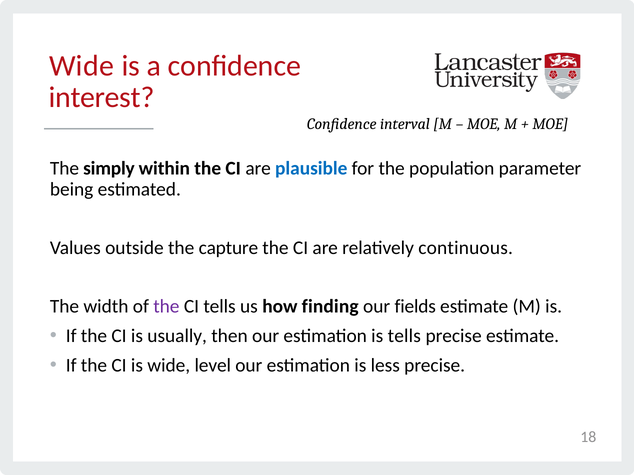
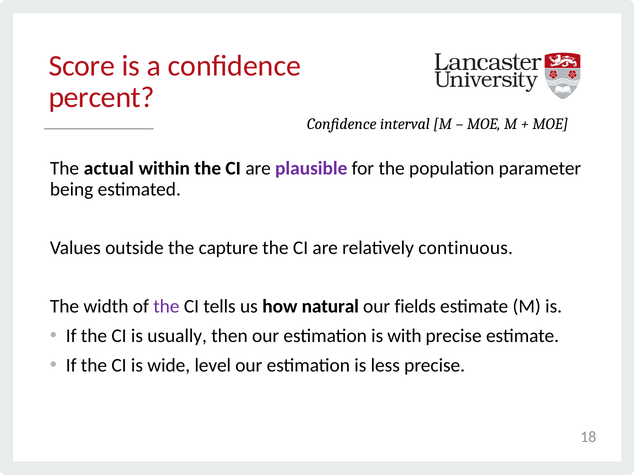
Wide at (82, 66): Wide -> Score
interest: interest -> percent
simply: simply -> actual
plausible colour: blue -> purple
finding: finding -> natural
is tells: tells -> with
